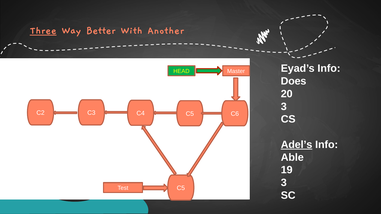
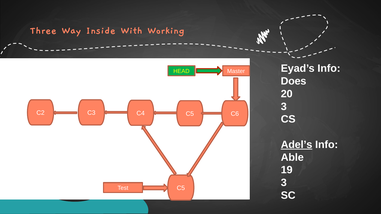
Three underline: present -> none
Better: Better -> Inside
Another: Another -> Working
